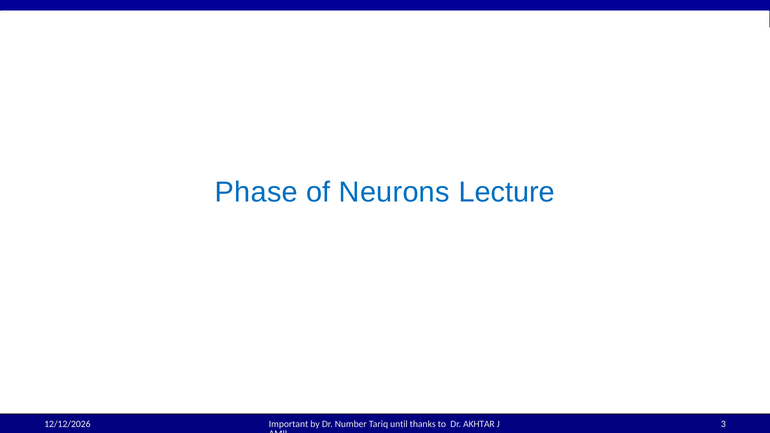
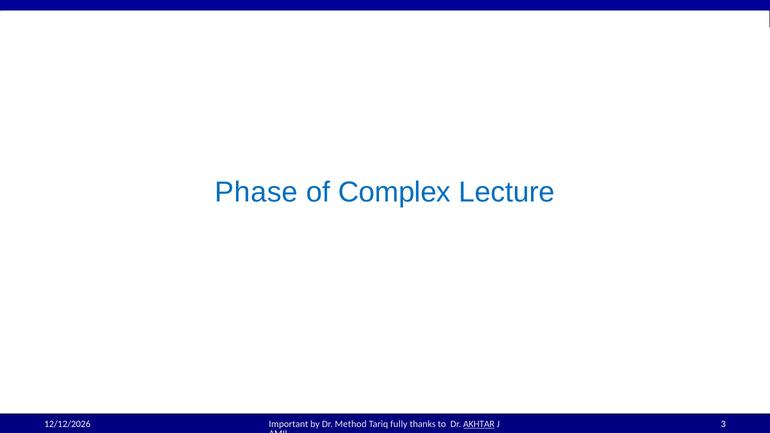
Neurons: Neurons -> Complex
Number: Number -> Method
until: until -> fully
AKHTAR underline: none -> present
